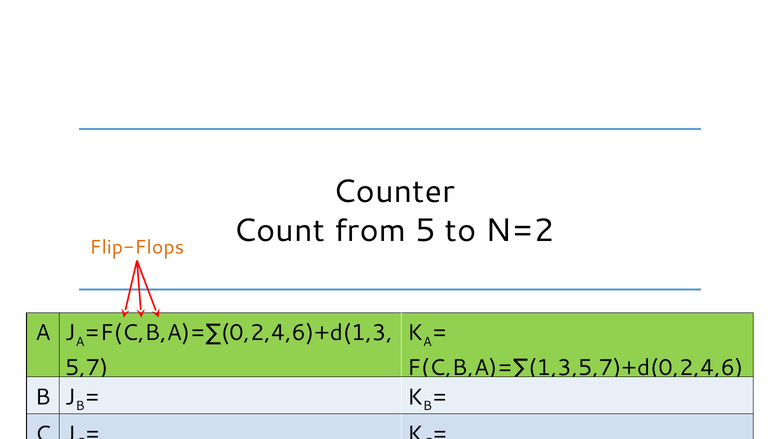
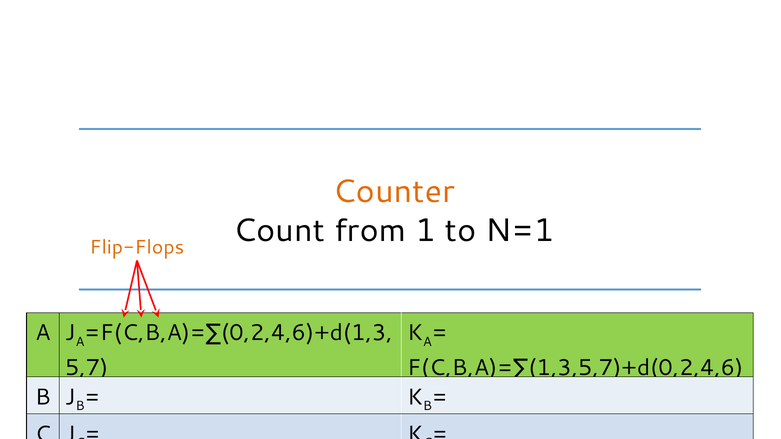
Counter colour: black -> orange
5: 5 -> 1
N=2: N=2 -> N=1
